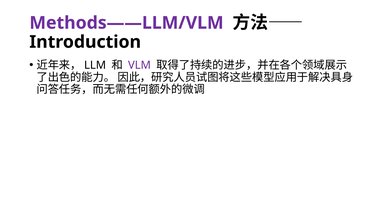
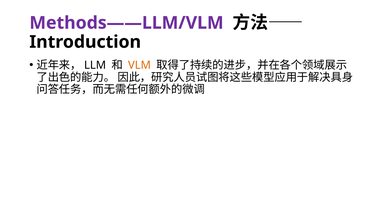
VLM colour: purple -> orange
